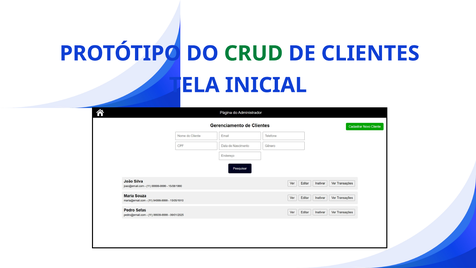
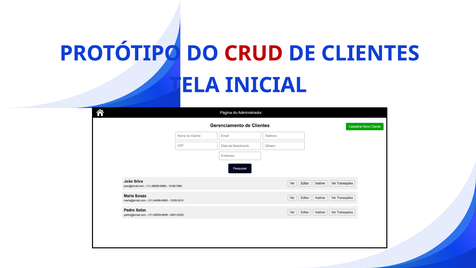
CRUD colour: green -> red
